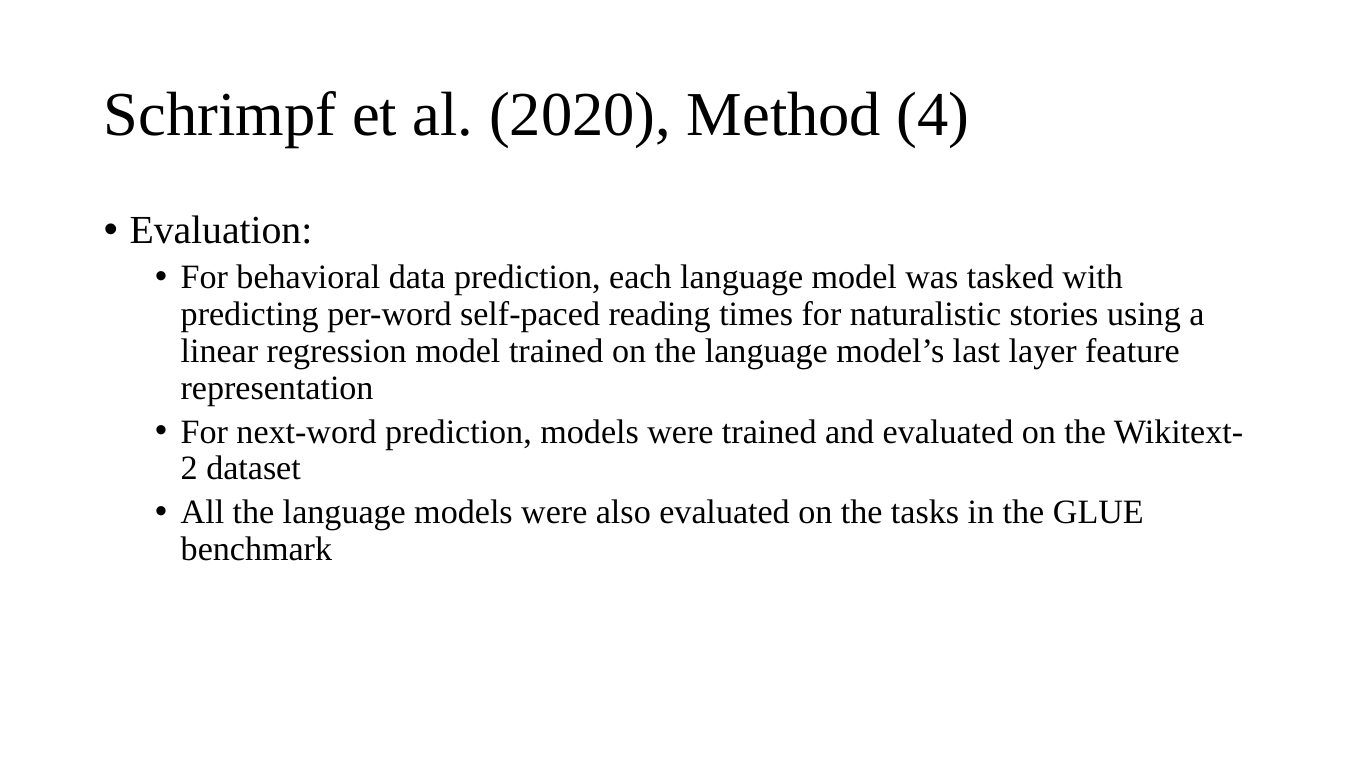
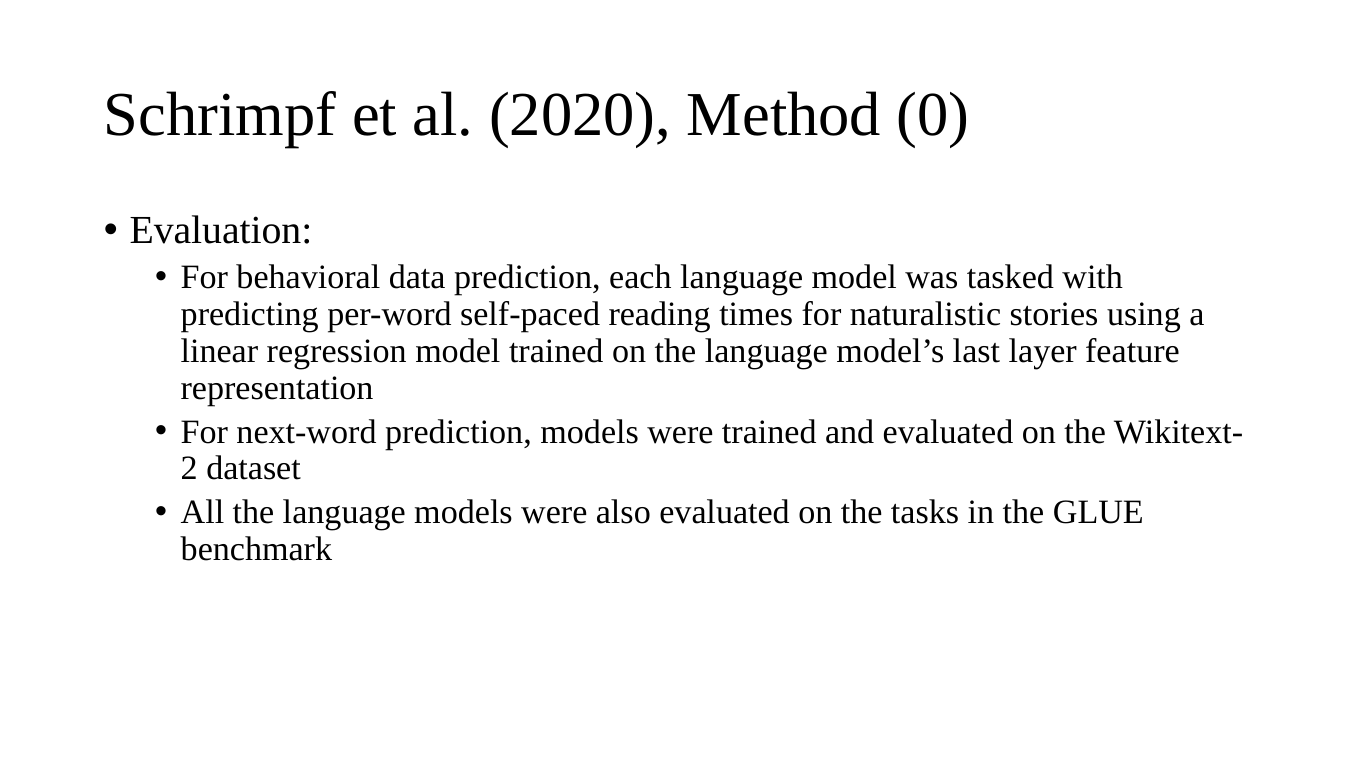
4: 4 -> 0
